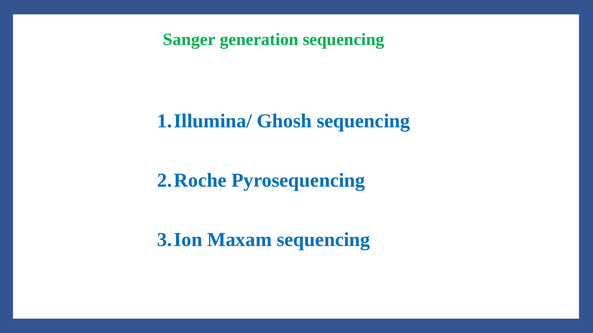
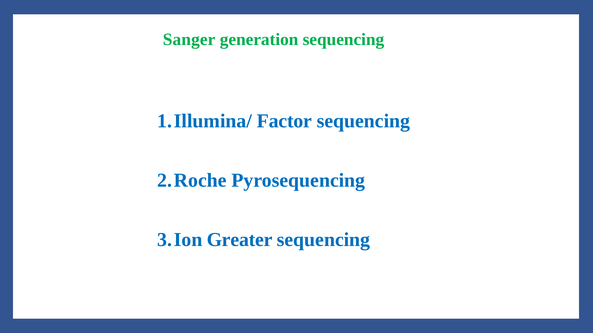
Ghosh: Ghosh -> Factor
Maxam: Maxam -> Greater
